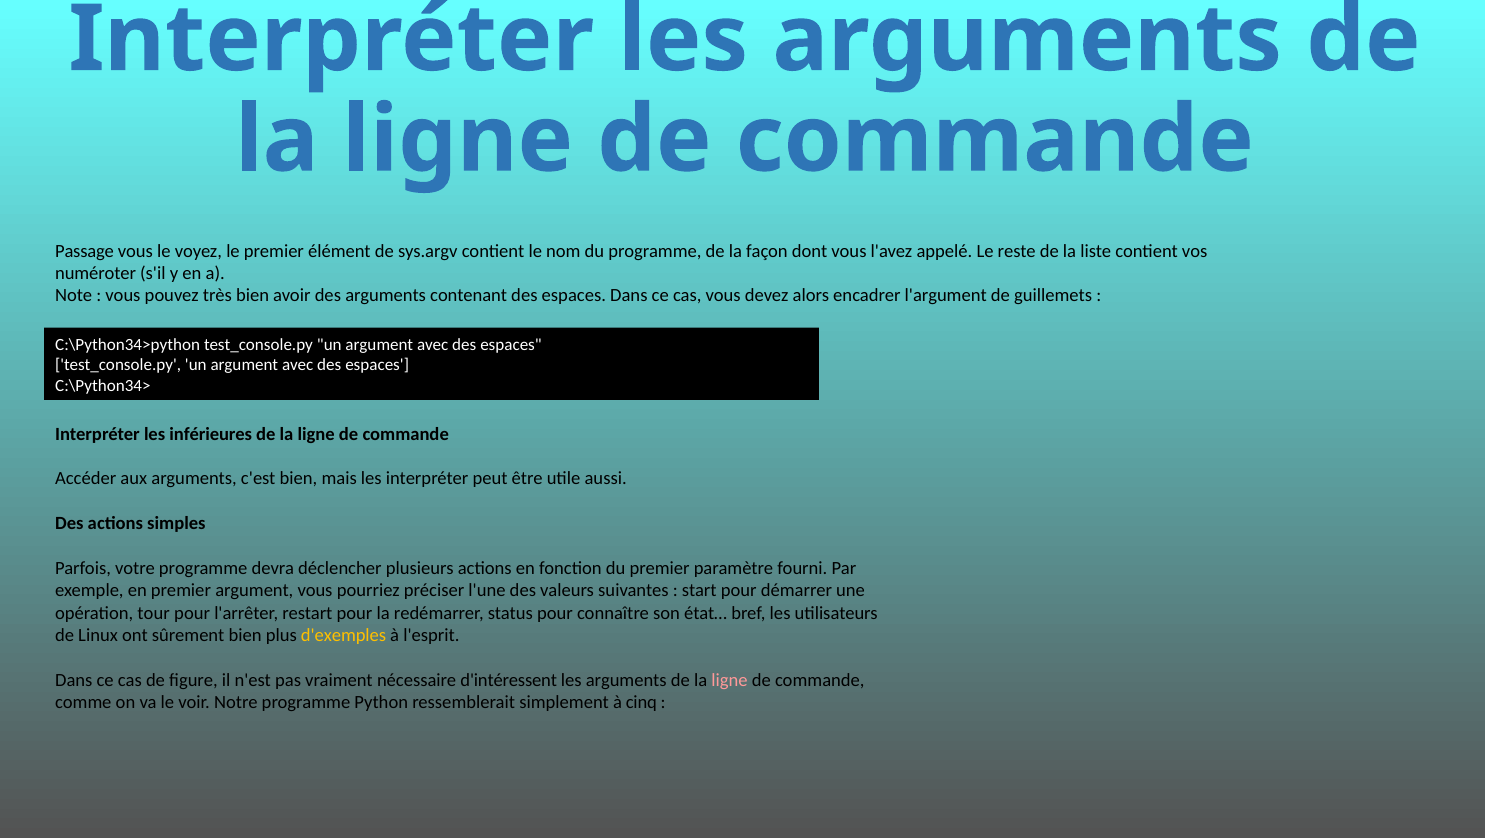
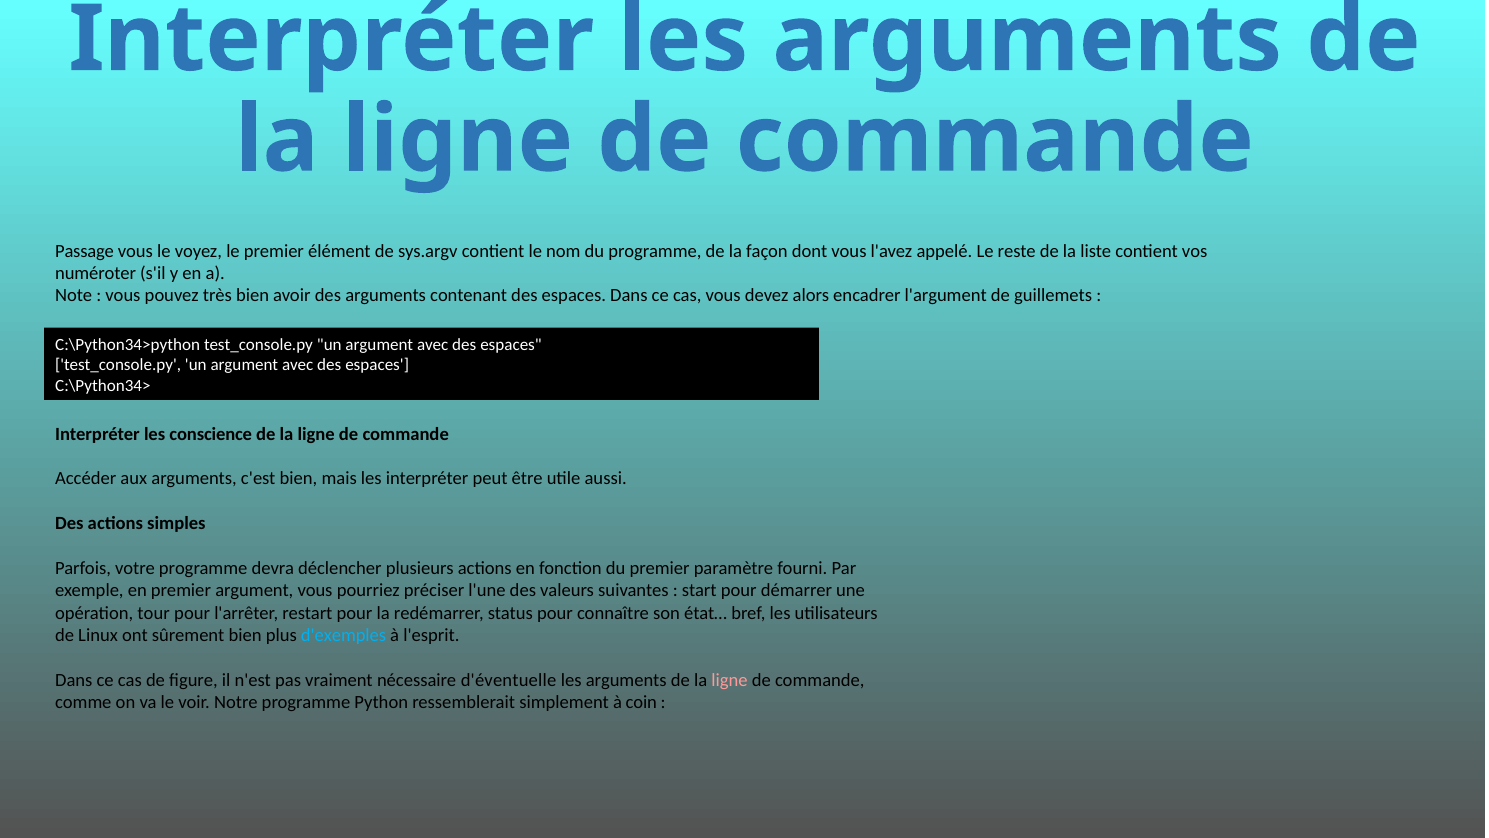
inférieures: inférieures -> conscience
d'exemples colour: yellow -> light blue
d'intéressent: d'intéressent -> d'éventuelle
cinq: cinq -> coin
